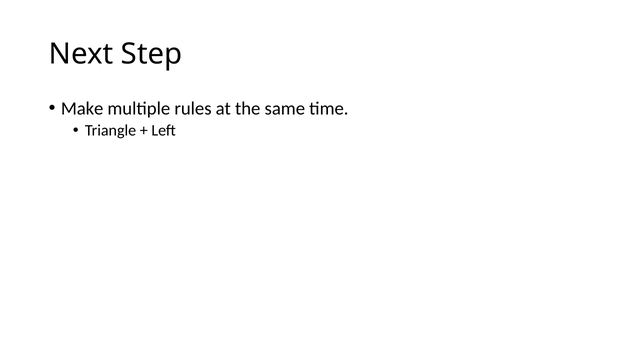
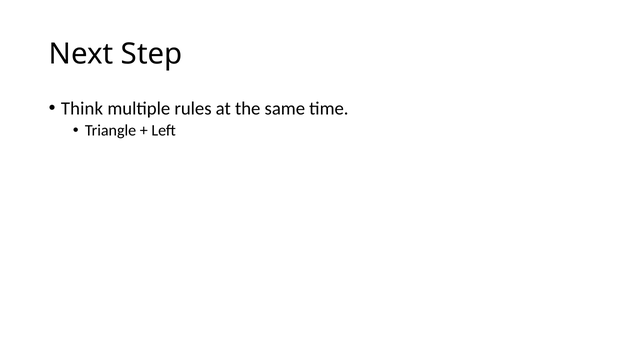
Make: Make -> Think
